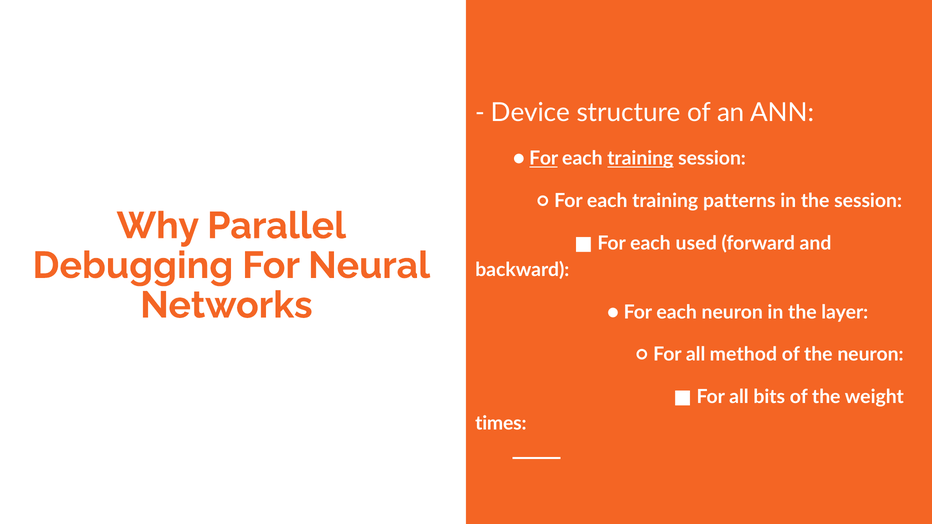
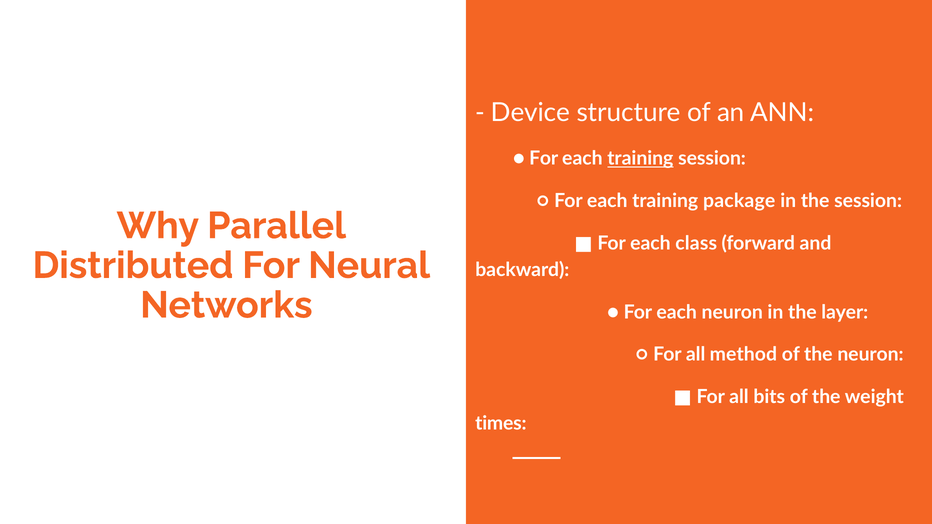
For at (544, 159) underline: present -> none
patterns: patterns -> package
used: used -> class
Debugging: Debugging -> Distributed
